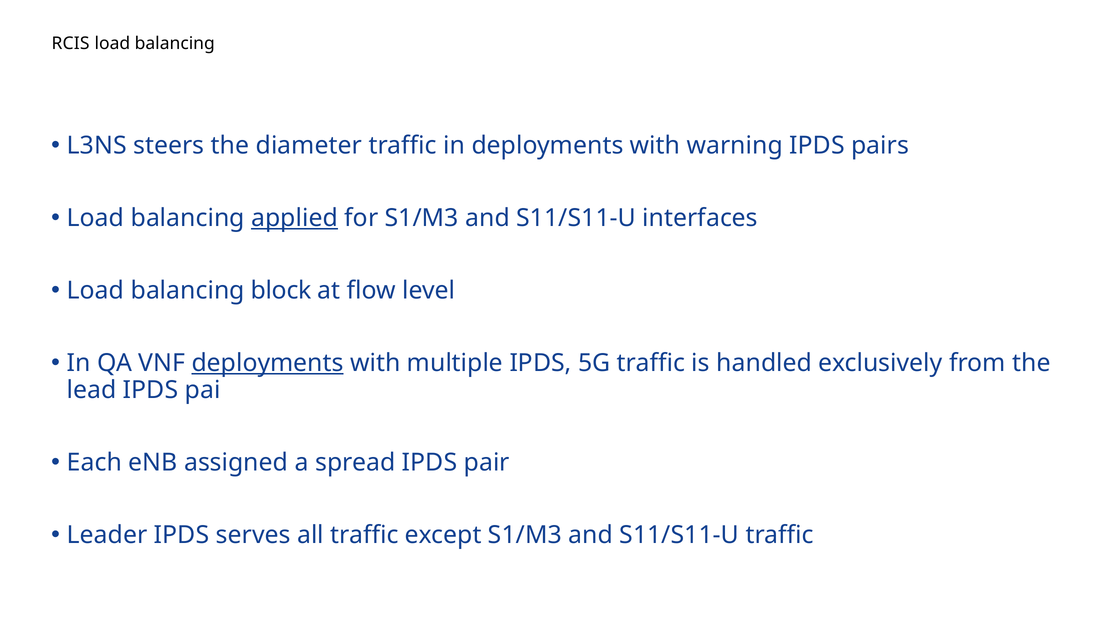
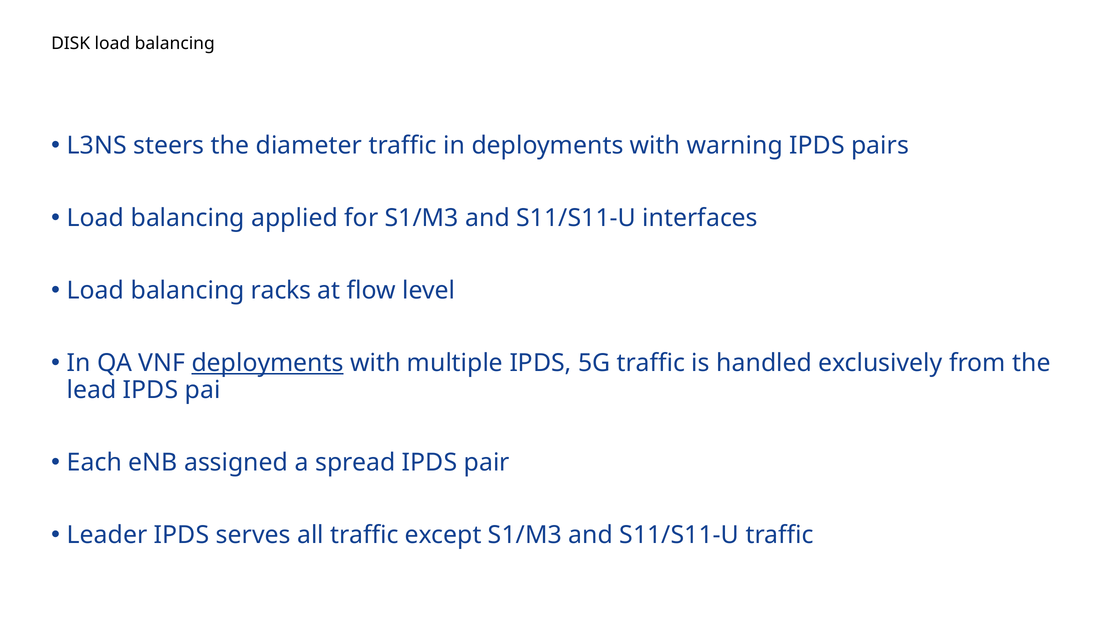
RCIS: RCIS -> DISK
applied underline: present -> none
block: block -> racks
